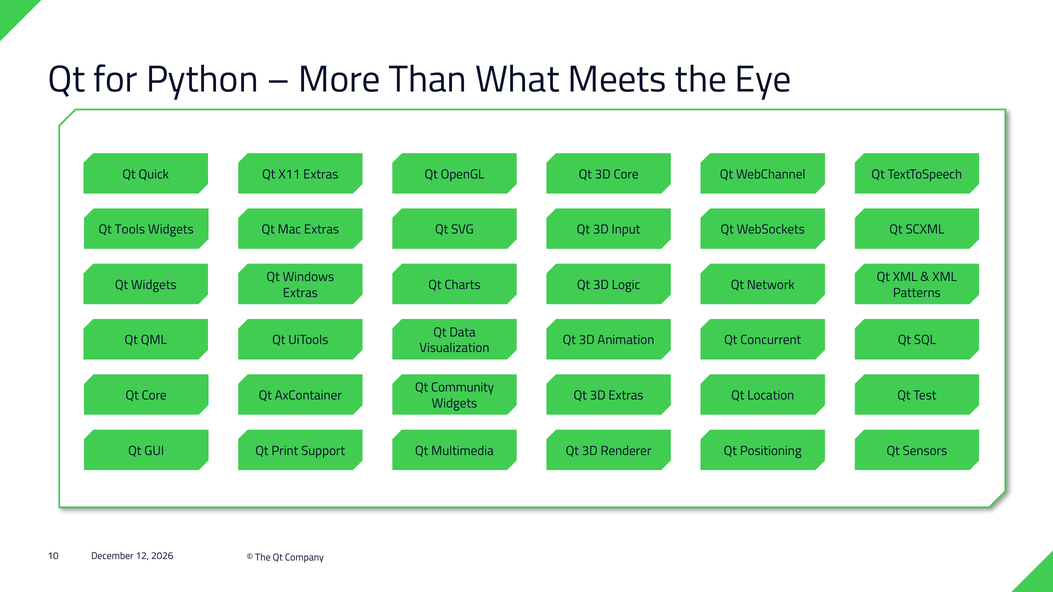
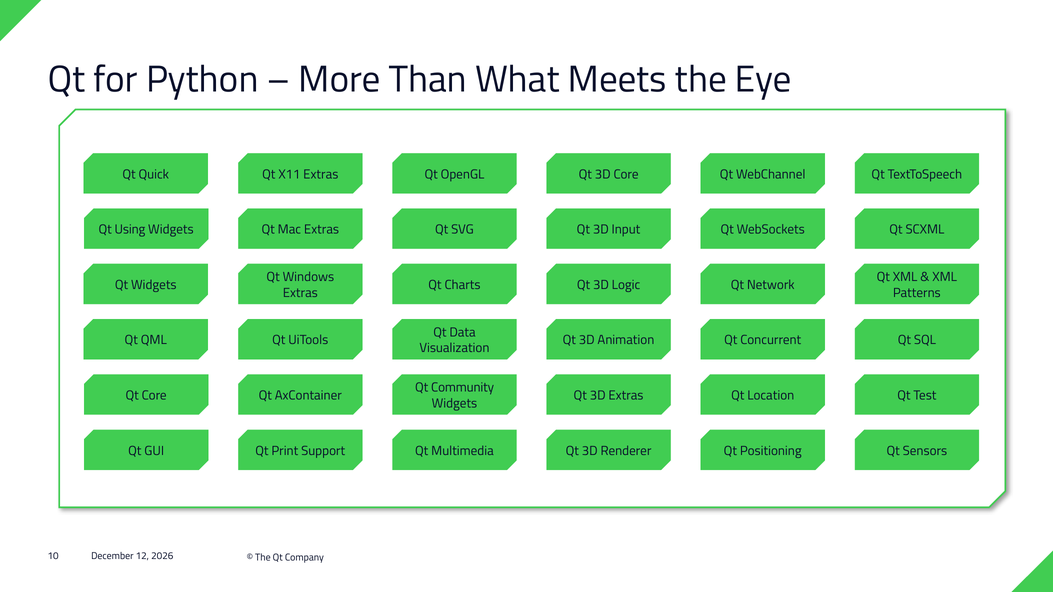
Tools: Tools -> Using
